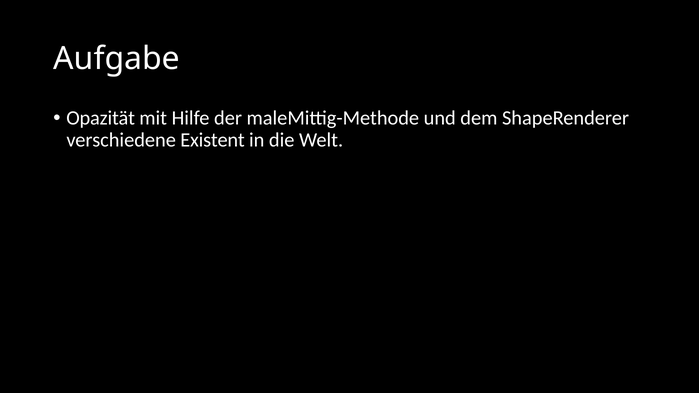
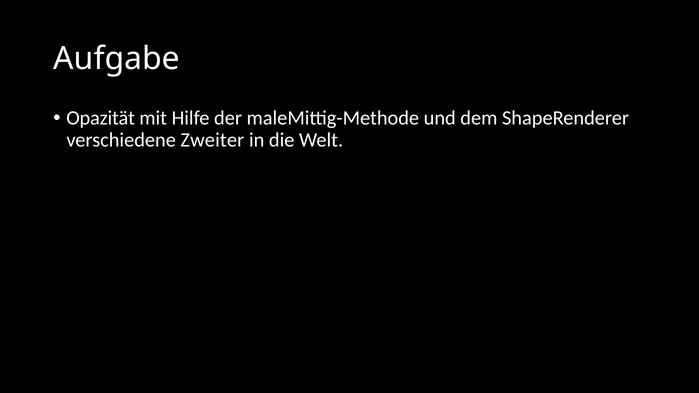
Existent: Existent -> Zweiter
